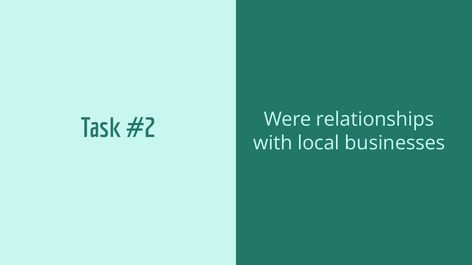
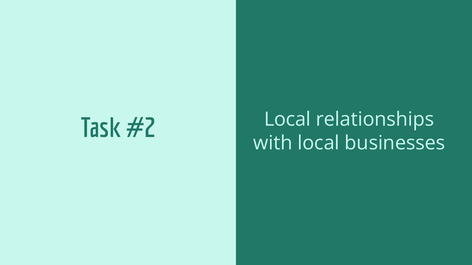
Were at (288, 120): Were -> Local
